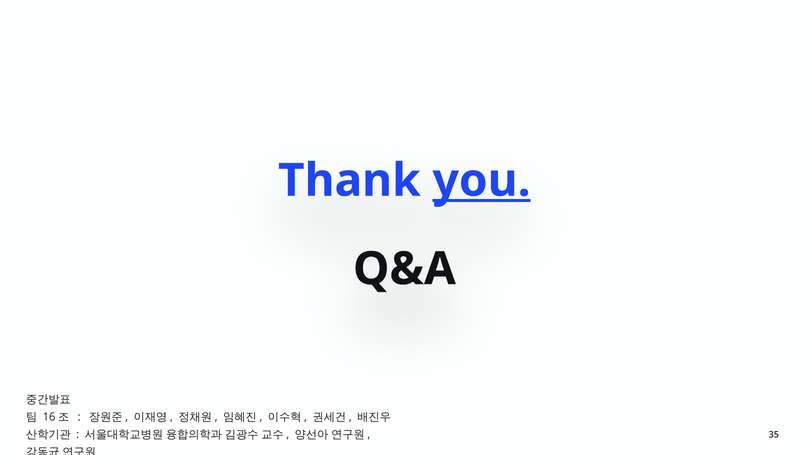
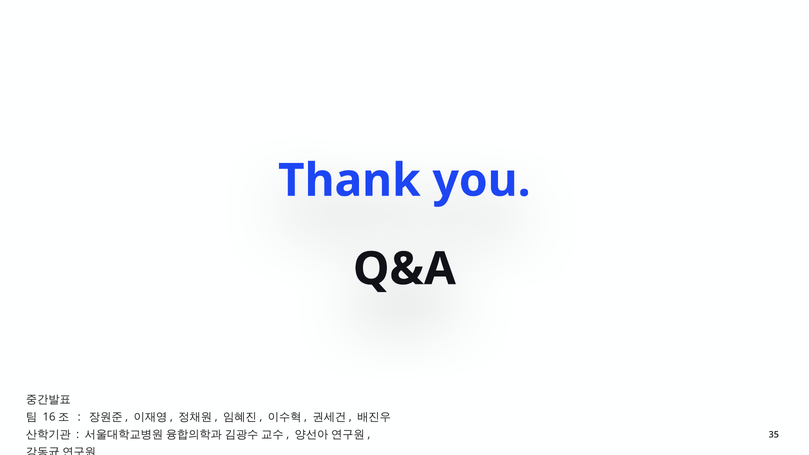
you underline: present -> none
